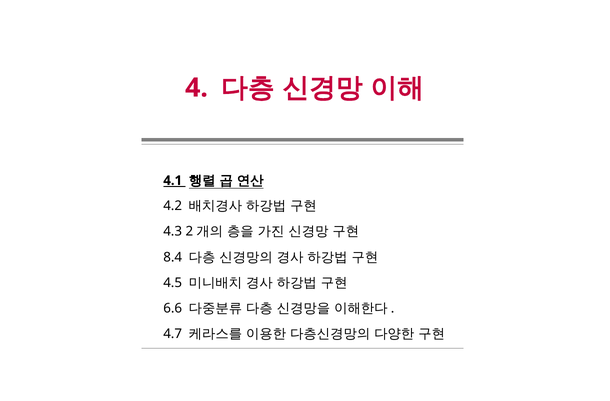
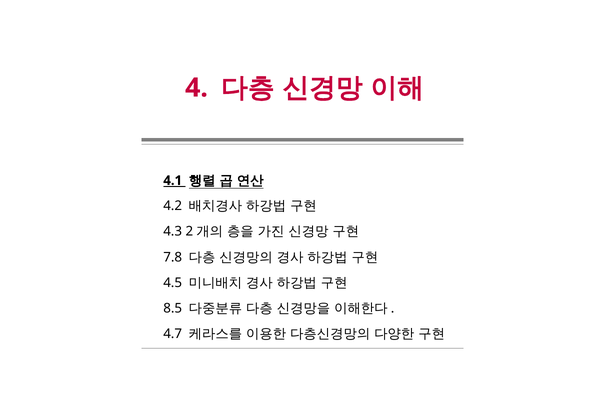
8.4: 8.4 -> 7.8
6.6: 6.6 -> 8.5
